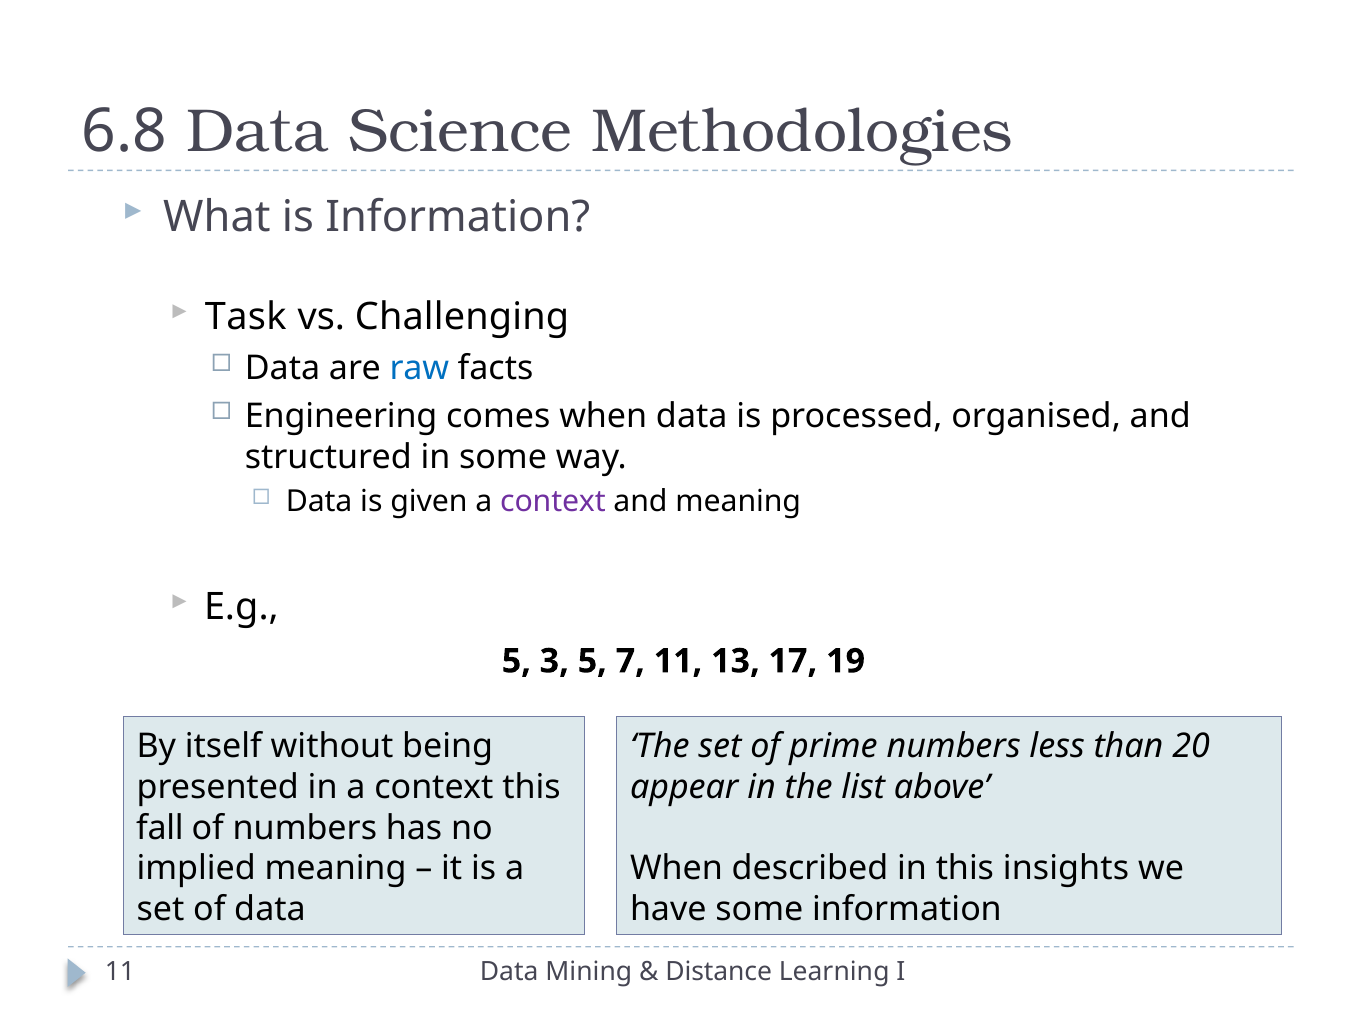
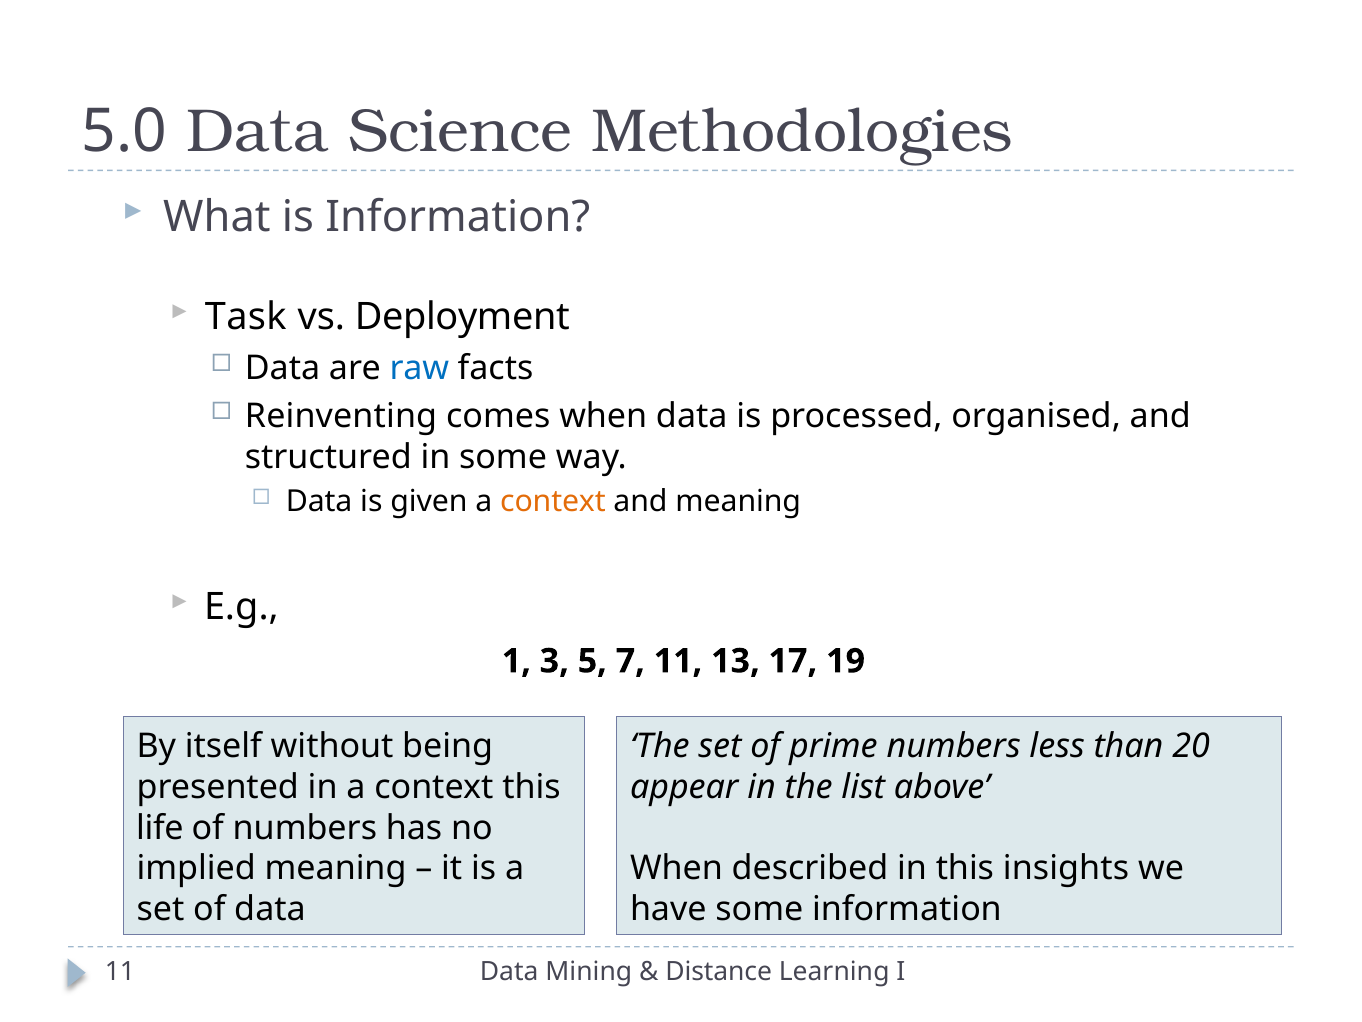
6.8: 6.8 -> 5.0
Challenging: Challenging -> Deployment
Engineering: Engineering -> Reinventing
context at (553, 501) colour: purple -> orange
5 at (516, 661): 5 -> 1
fall: fall -> life
